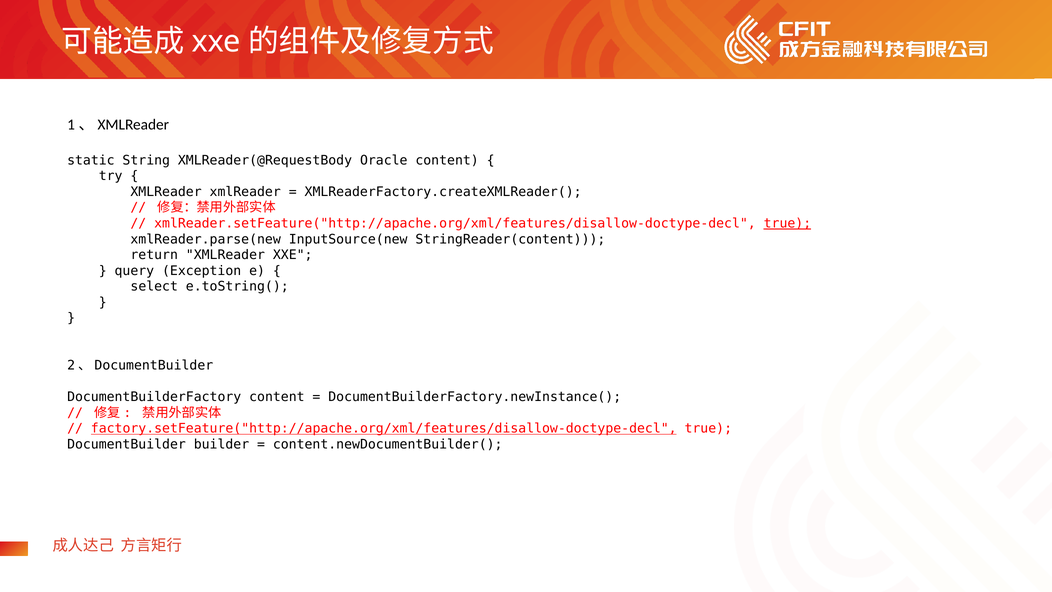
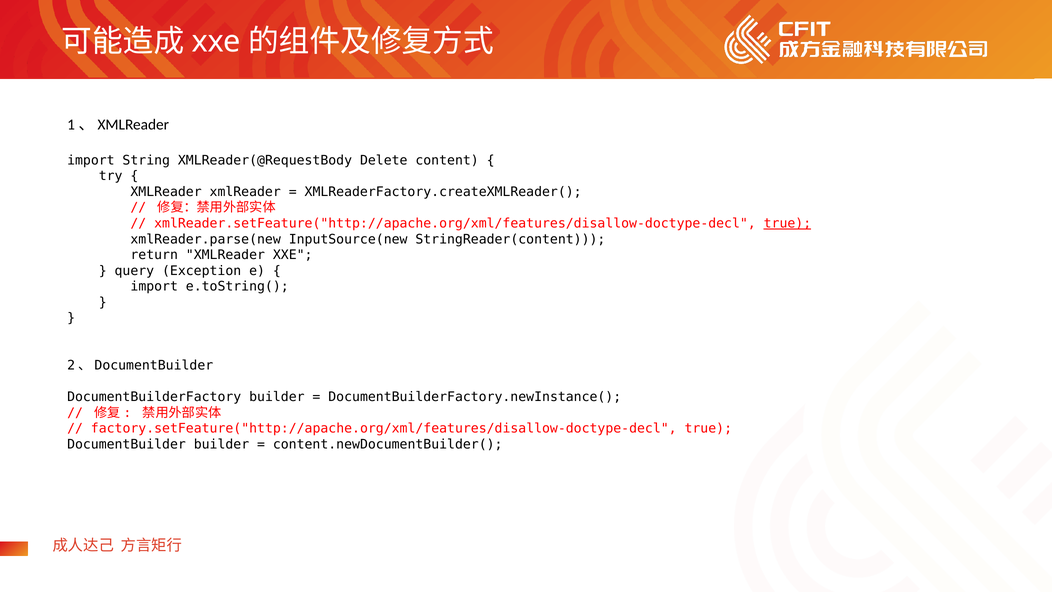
static at (91, 160): static -> import
Oracle: Oracle -> Delete
select at (154, 286): select -> import
DocumentBuilderFactory content: content -> builder
factory.setFeature("http://apache.org/xml/features/disallow-doctype-decl underline: present -> none
